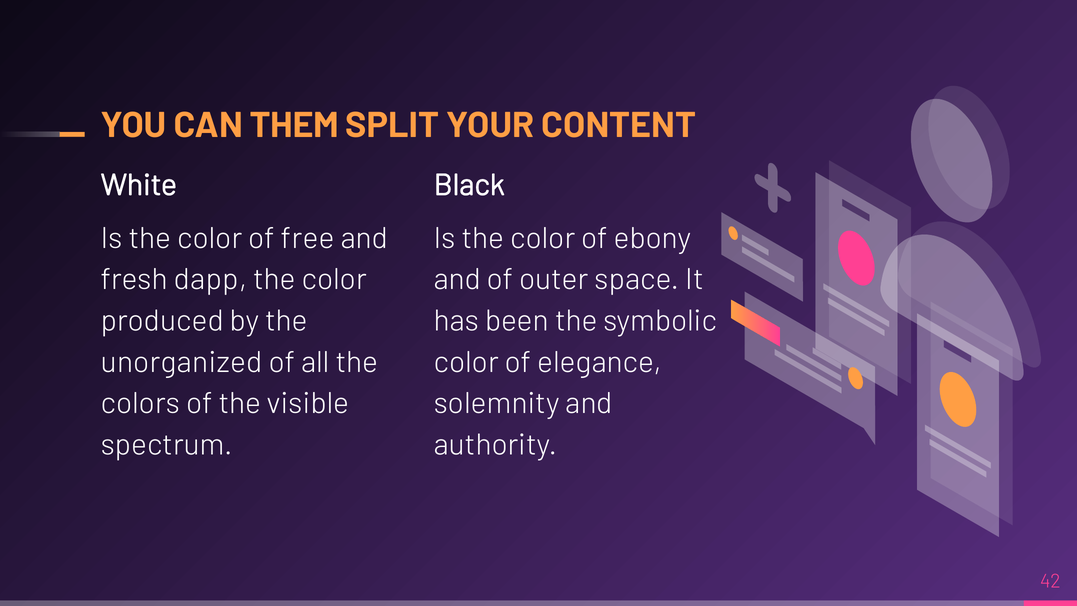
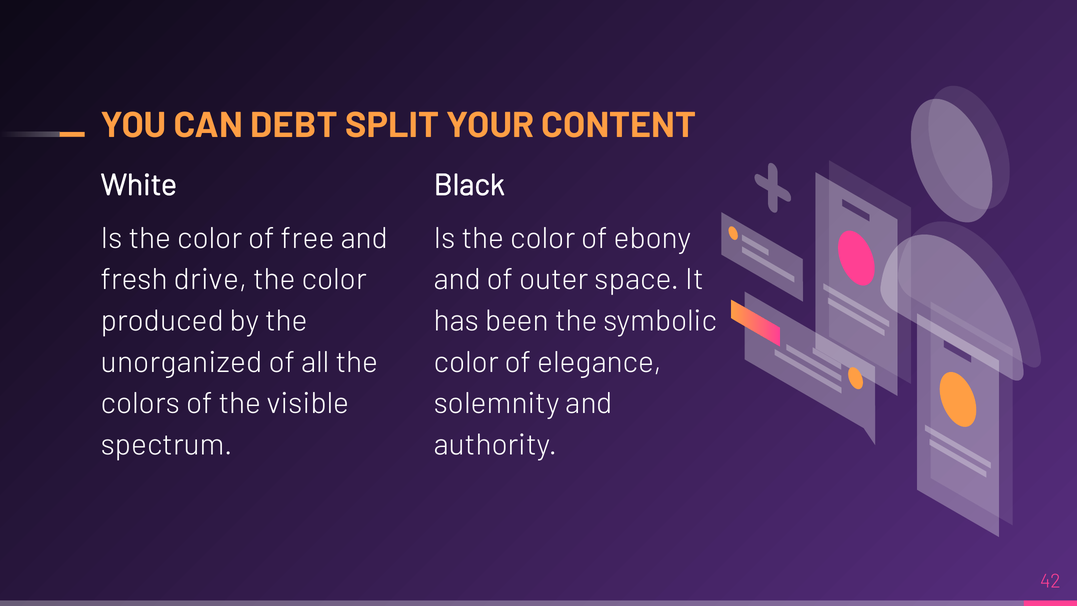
THEM: THEM -> DEBT
dapp: dapp -> drive
